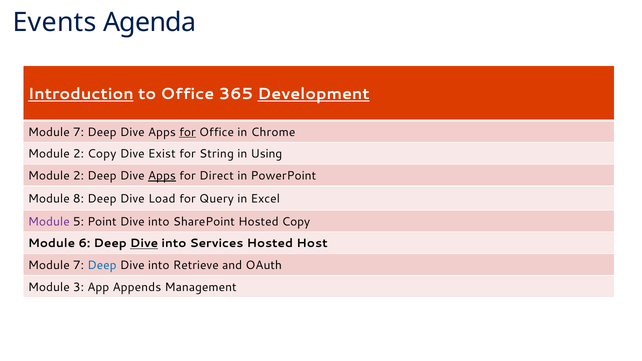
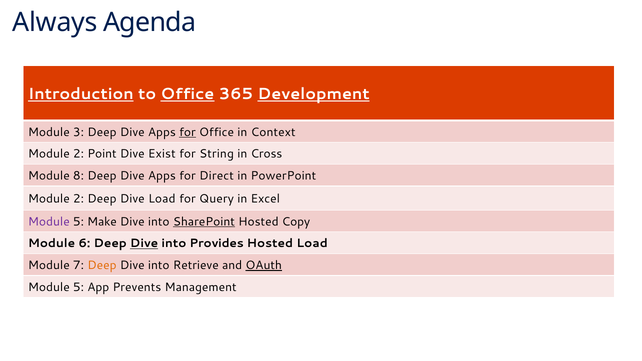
Events: Events -> Always
Office at (187, 94) underline: none -> present
7 at (78, 132): 7 -> 3
Chrome: Chrome -> Context
2 Copy: Copy -> Point
Using: Using -> Cross
2 at (78, 176): 2 -> 8
Apps at (162, 176) underline: present -> none
8 at (78, 199): 8 -> 2
Point: Point -> Make
SharePoint underline: none -> present
Services: Services -> Provides
Hosted Host: Host -> Load
Deep at (102, 265) colour: blue -> orange
OAuth underline: none -> present
3 at (78, 287): 3 -> 5
Appends: Appends -> Prevents
